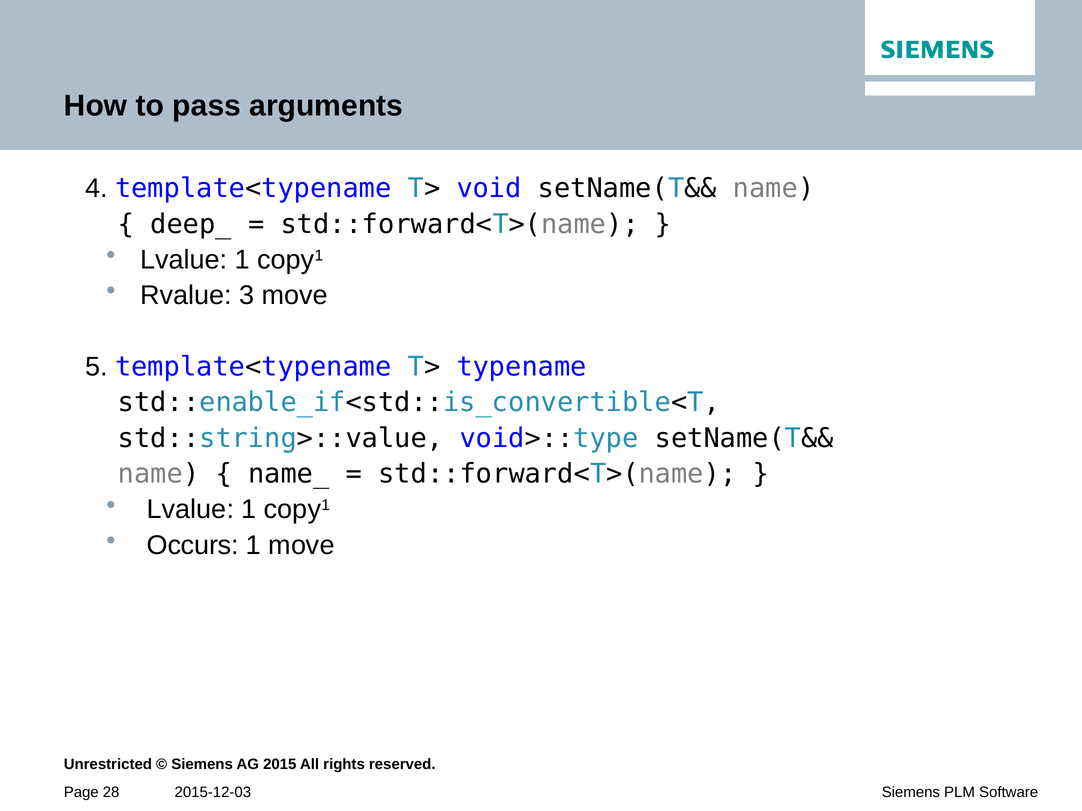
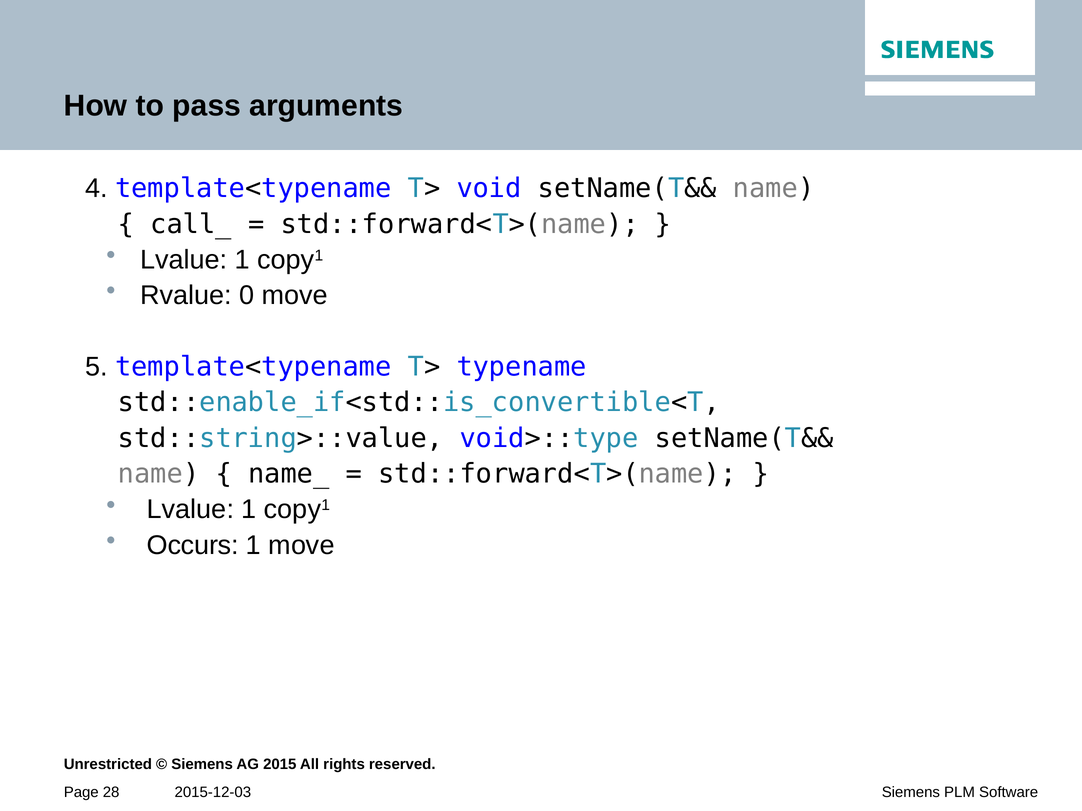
deep_: deep_ -> call_
3: 3 -> 0
